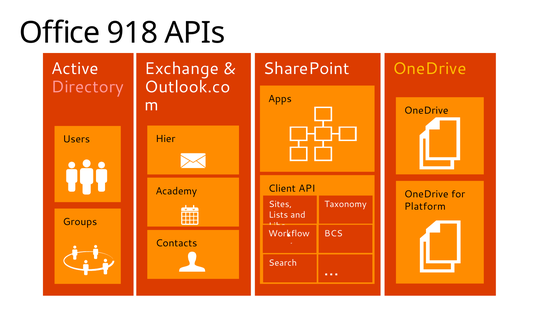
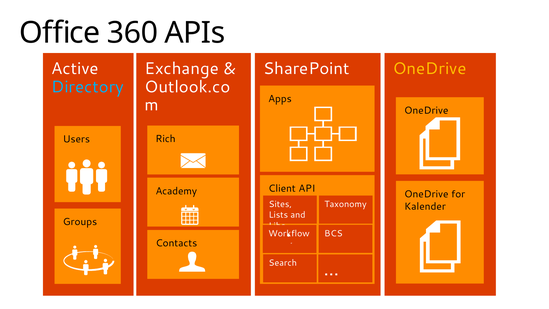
918: 918 -> 360
Directory colour: pink -> light blue
Hier: Hier -> Rich
Platform: Platform -> Kalender
